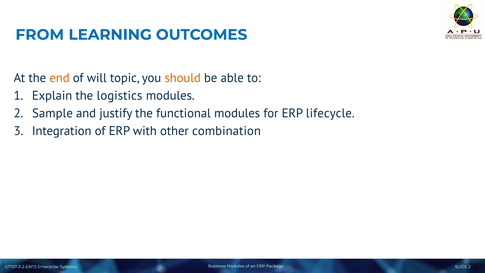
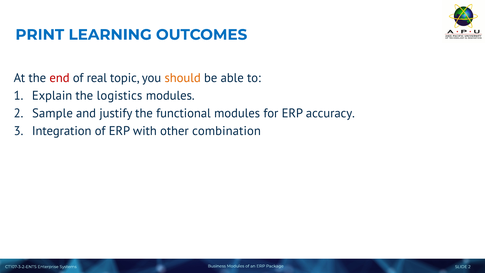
FROM: FROM -> PRINT
end colour: orange -> red
will: will -> real
lifecycle: lifecycle -> accuracy
